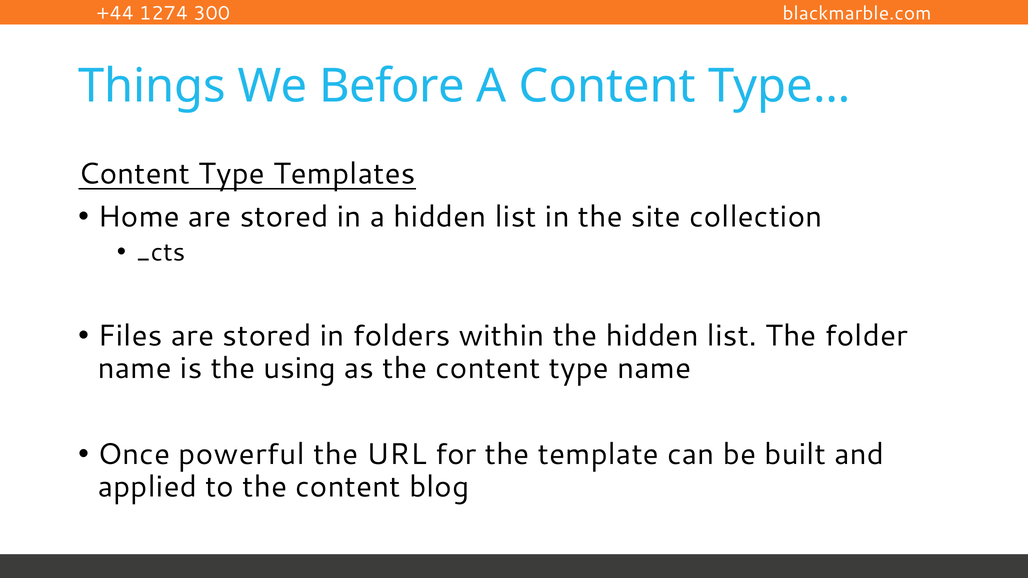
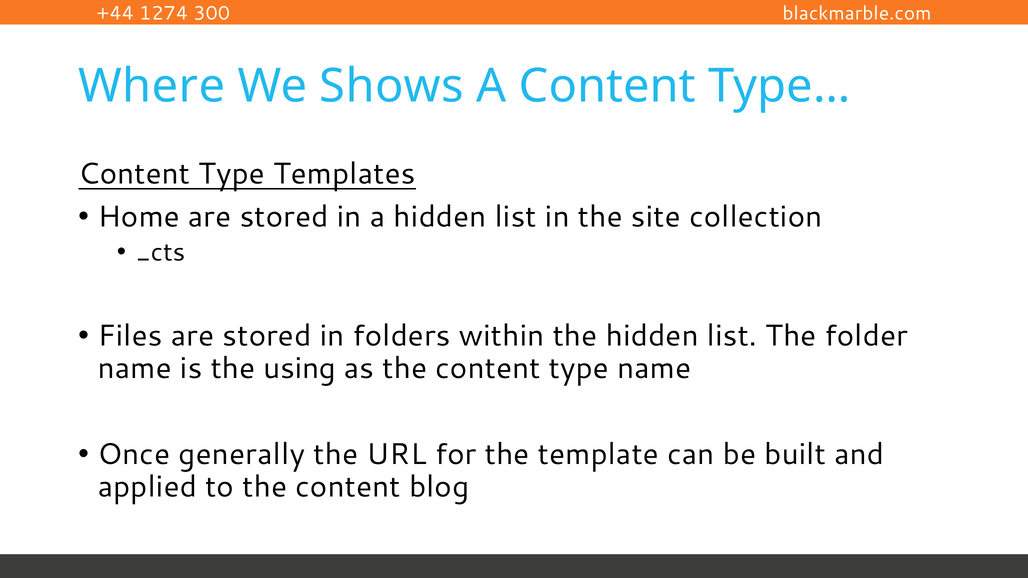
Things: Things -> Where
Before: Before -> Shows
powerful: powerful -> generally
